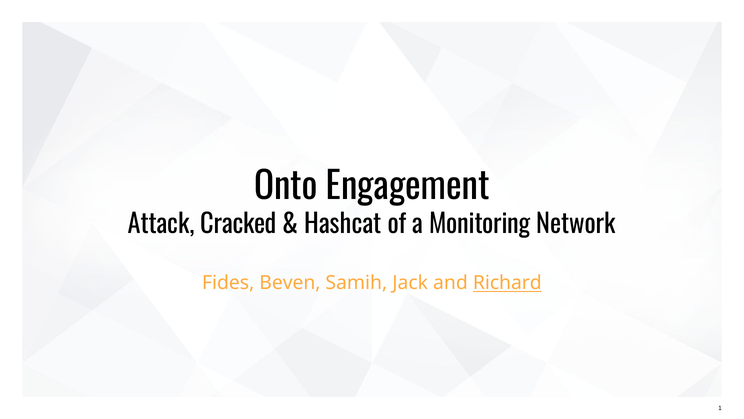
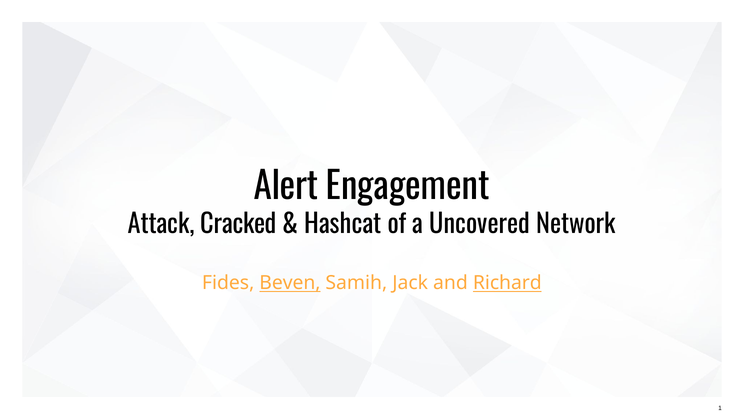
Onto: Onto -> Alert
Monitoring: Monitoring -> Uncovered
Beven underline: none -> present
